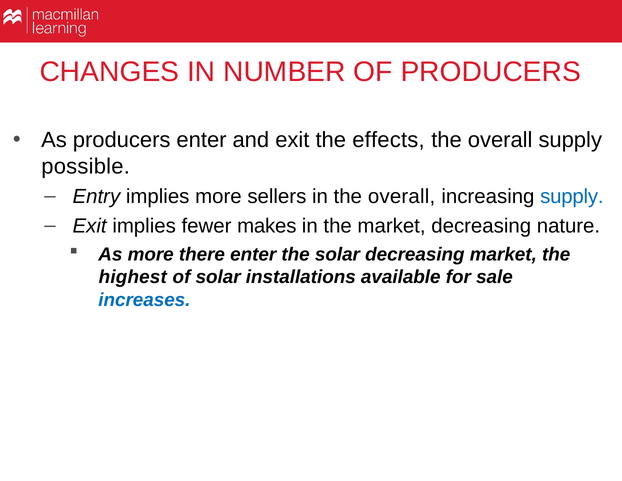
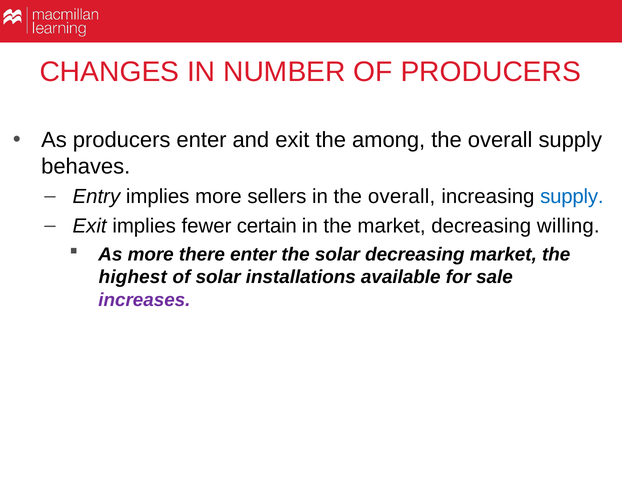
effects: effects -> among
possible: possible -> behaves
makes: makes -> certain
nature: nature -> willing
increases colour: blue -> purple
